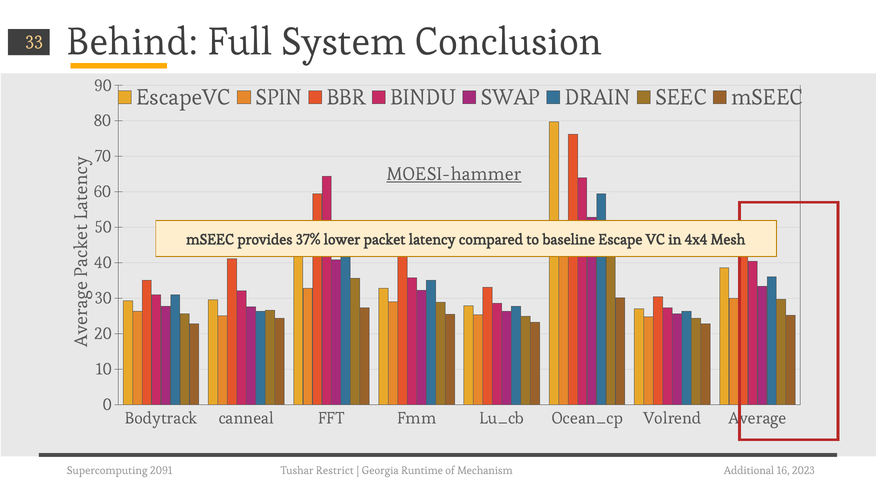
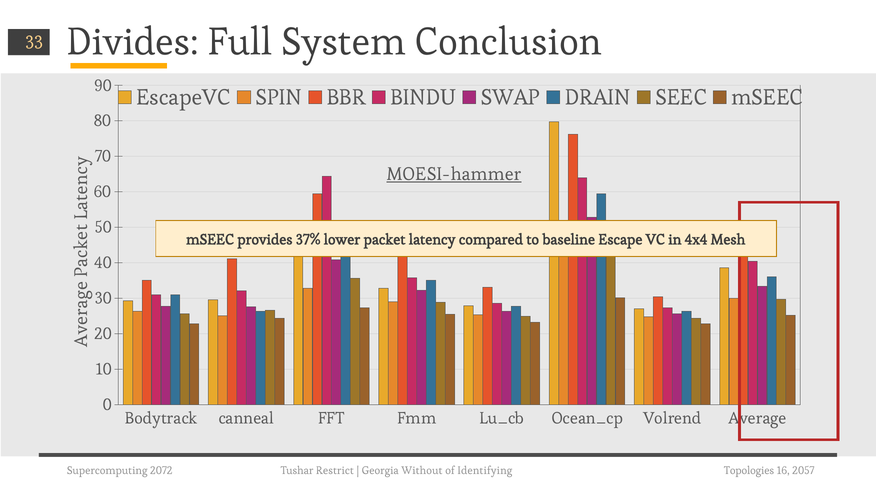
Behind: Behind -> Divides
2091: 2091 -> 2072
Runtime: Runtime -> Without
Mechanism: Mechanism -> Identifying
Additional: Additional -> Topologies
2023: 2023 -> 2057
